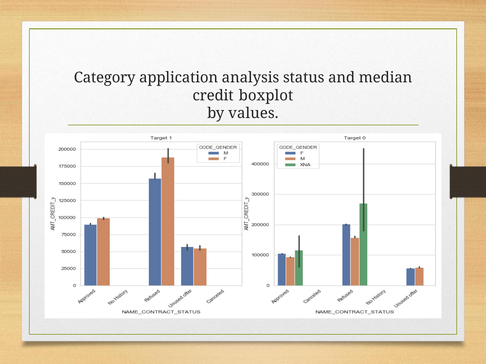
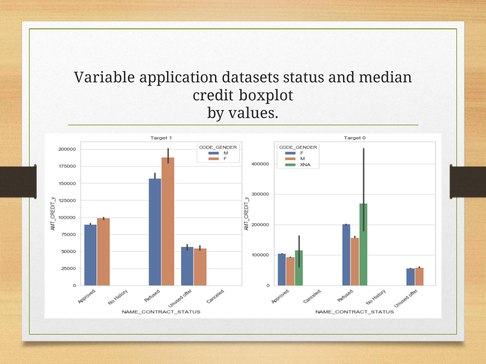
Category: Category -> Variable
analysis: analysis -> datasets
